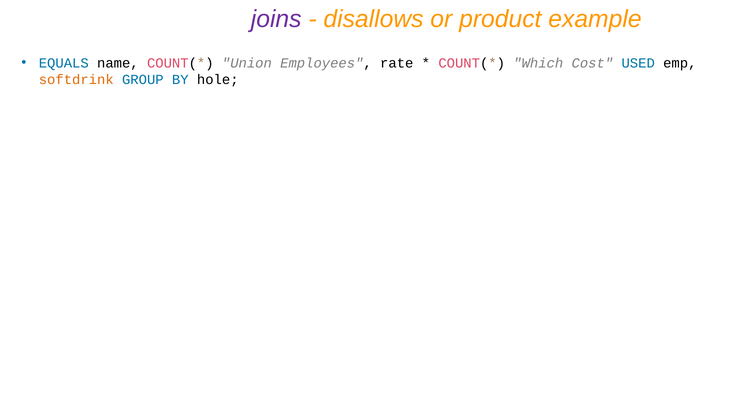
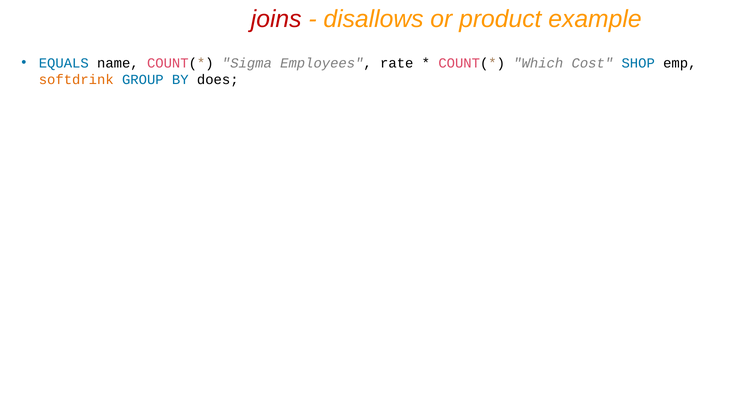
joins colour: purple -> red
Union: Union -> Sigma
USED: USED -> SHOP
hole: hole -> does
